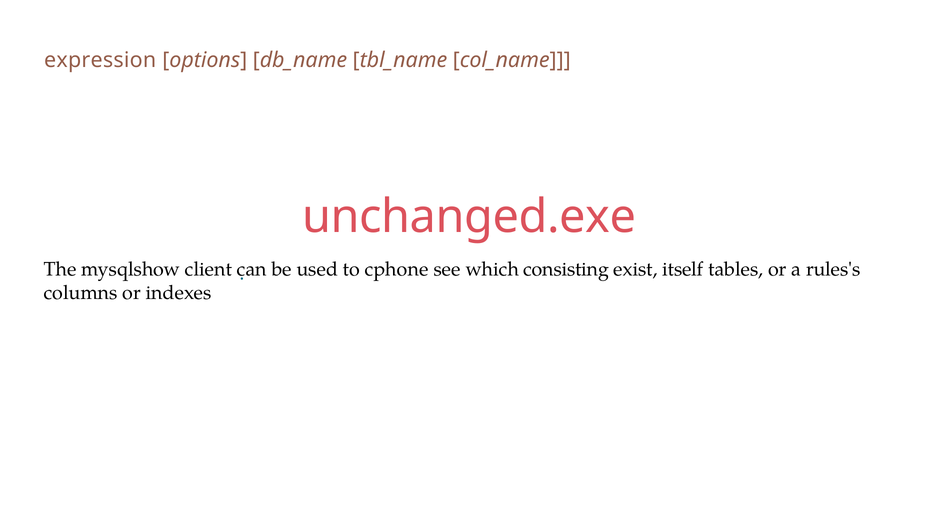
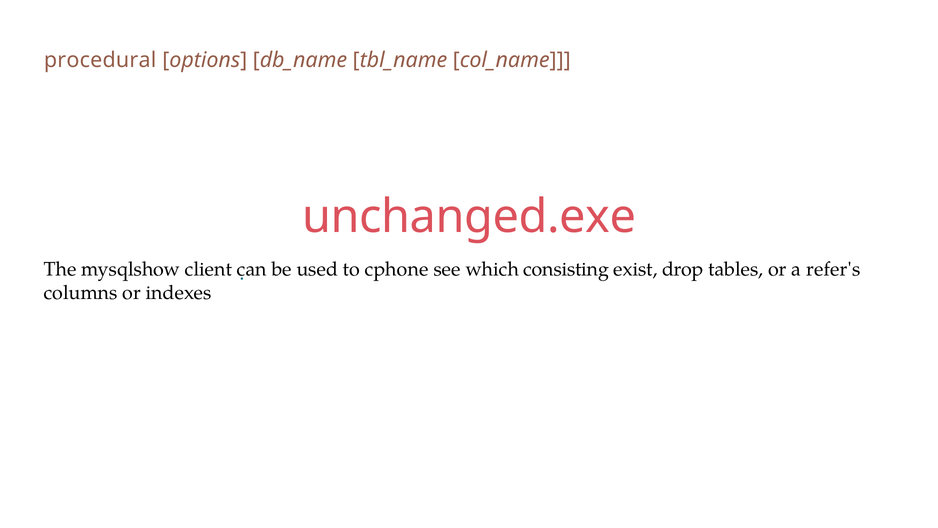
expression: expression -> procedural
itself: itself -> drop
rules's: rules's -> refer's
